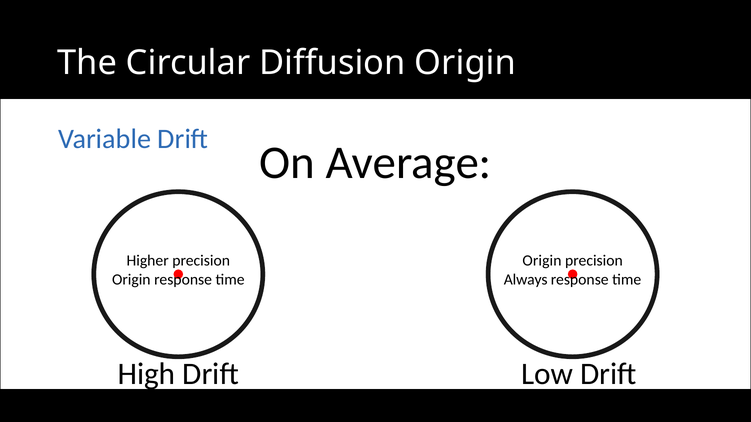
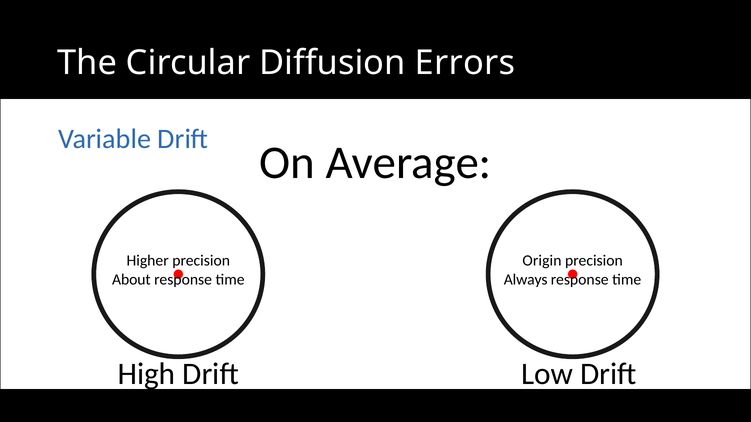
Diffusion Origin: Origin -> Errors
Origin at (131, 280): Origin -> About
